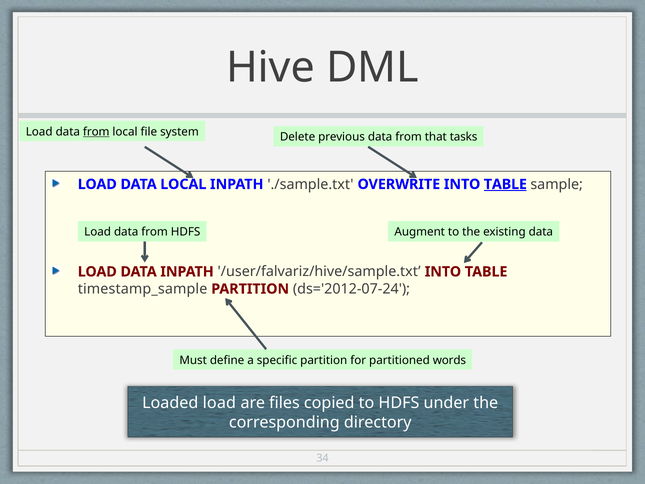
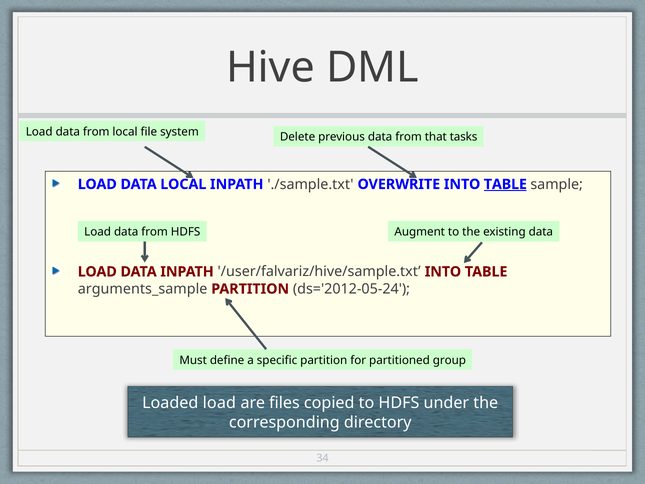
from at (96, 132) underline: present -> none
timestamp_sample: timestamp_sample -> arguments_sample
ds='2012-07-24: ds='2012-07-24 -> ds='2012-05-24
words: words -> group
